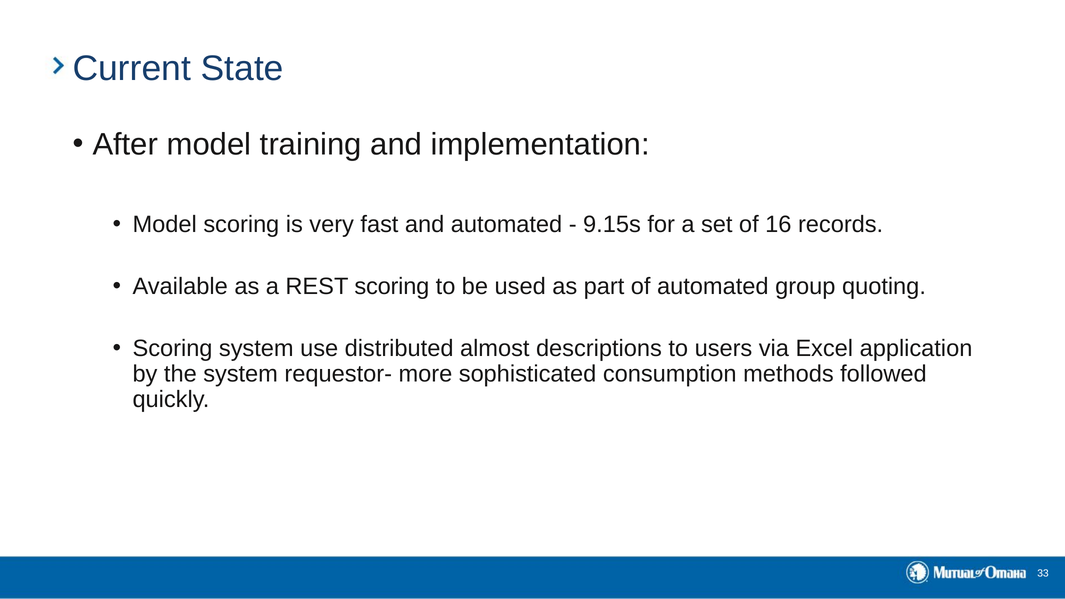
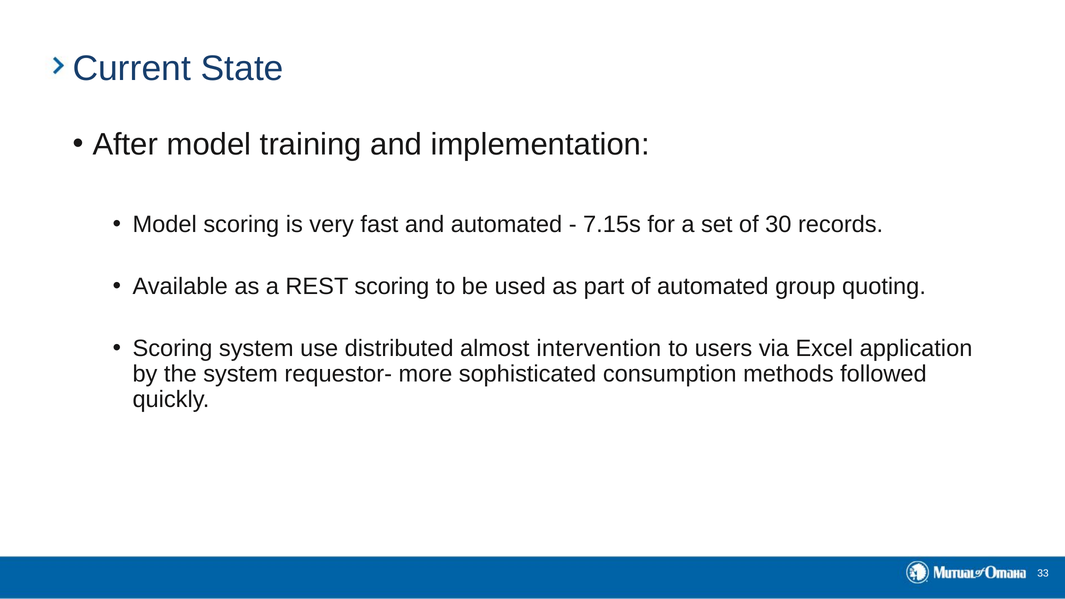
9.15s: 9.15s -> 7.15s
16: 16 -> 30
descriptions: descriptions -> intervention
